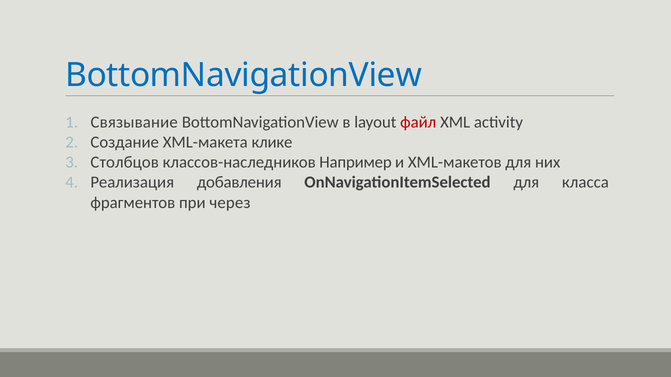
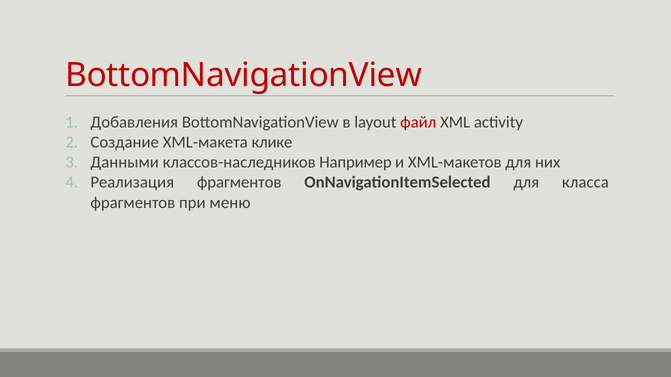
BottomNavigationView at (243, 75) colour: blue -> red
Связывание: Связывание -> Добавления
Столбцов: Столбцов -> Данными
Реализация добавления: добавления -> фрагментов
через: через -> меню
